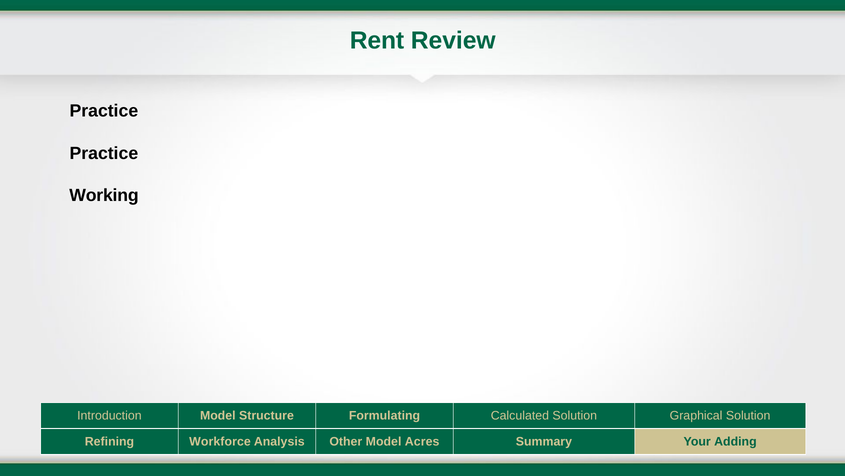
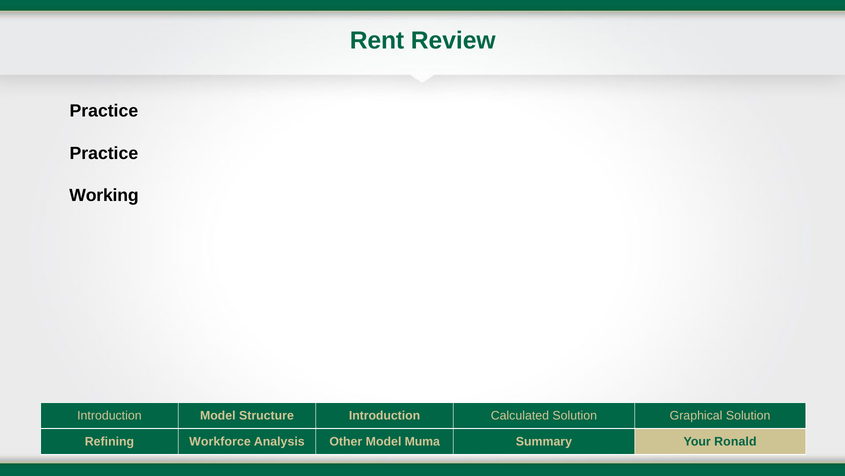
Structure Formulating: Formulating -> Introduction
Acres: Acres -> Muma
Adding: Adding -> Ronald
